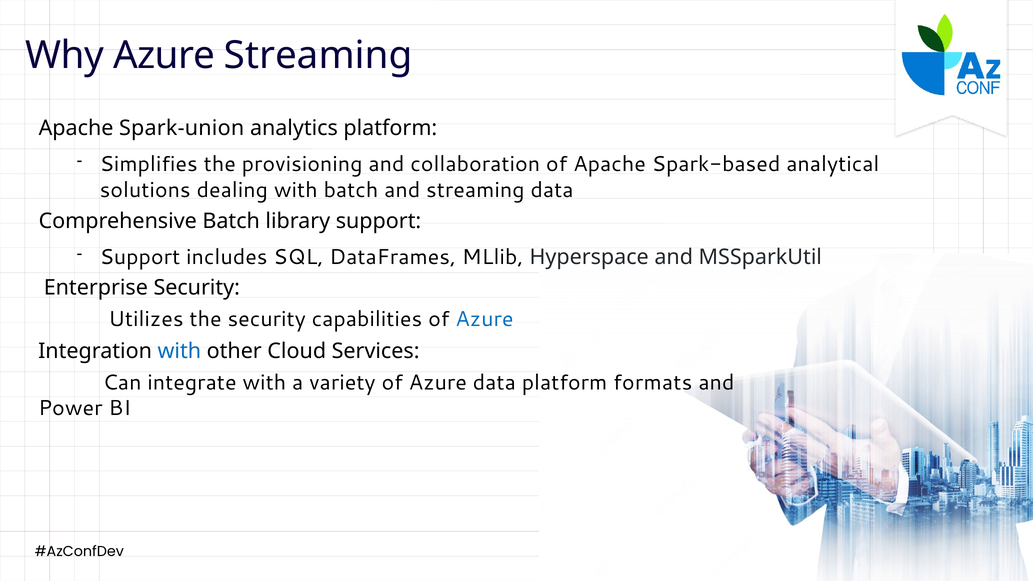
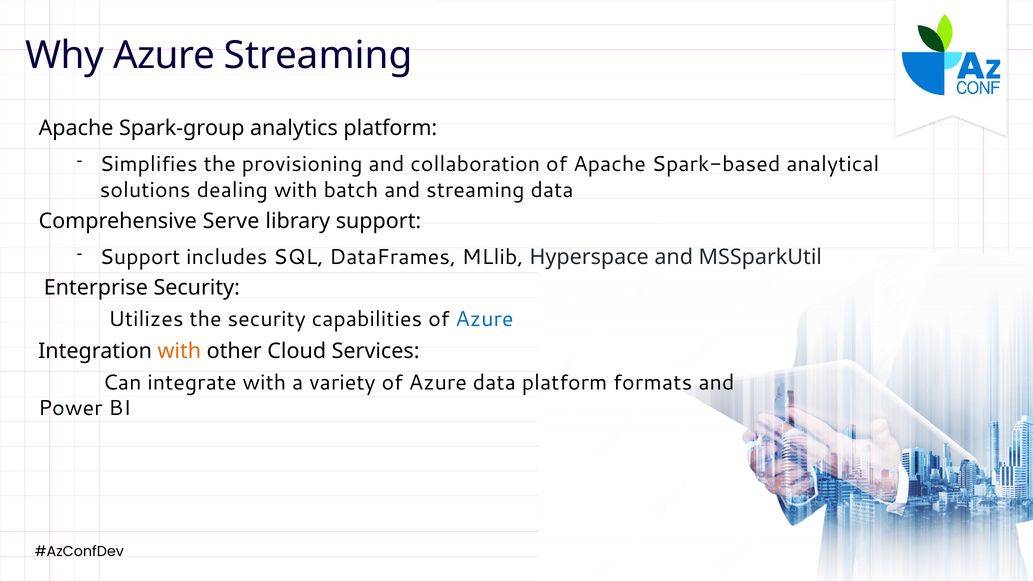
Spark-union: Spark-union -> Spark-group
Comprehensive Batch: Batch -> Serve
with at (179, 351) colour: blue -> orange
